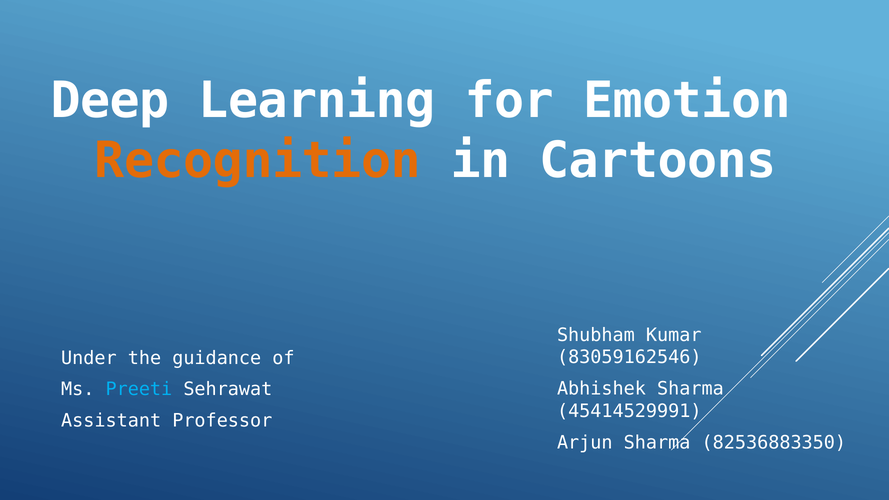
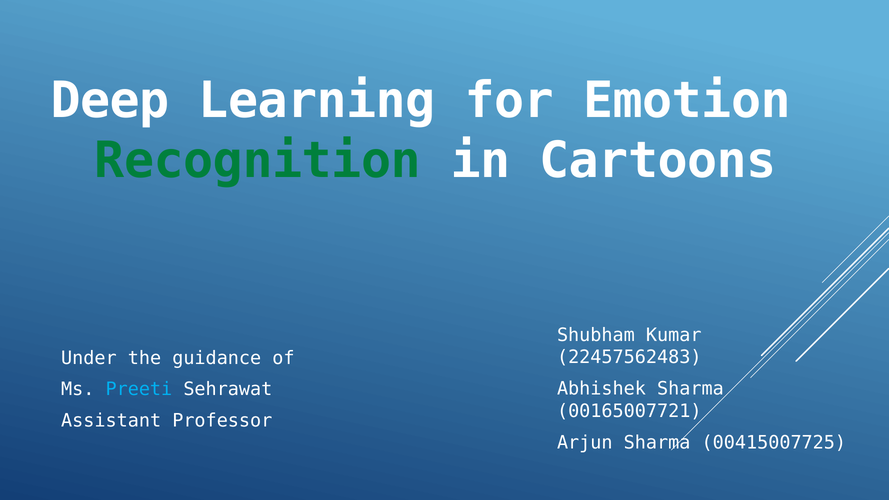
Recognition colour: orange -> green
83059162546: 83059162546 -> 22457562483
45414529991: 45414529991 -> 00165007721
82536883350: 82536883350 -> 00415007725
